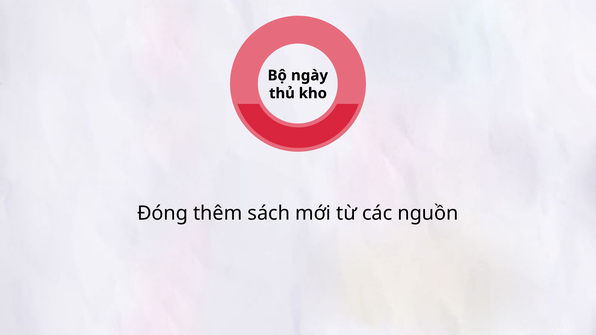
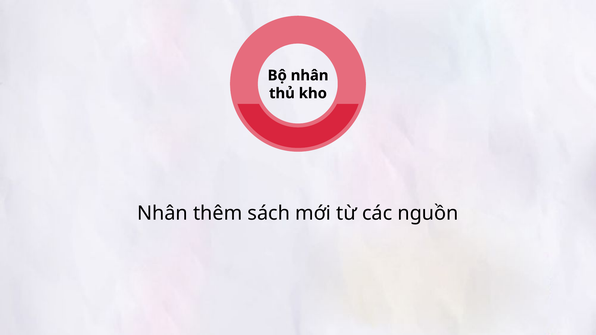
Bộ ngày: ngày -> nhân
Đóng at (163, 213): Đóng -> Nhân
